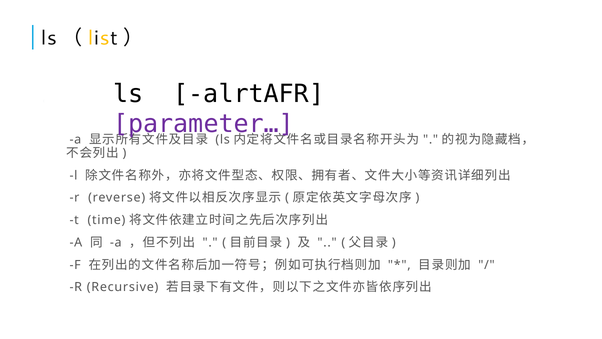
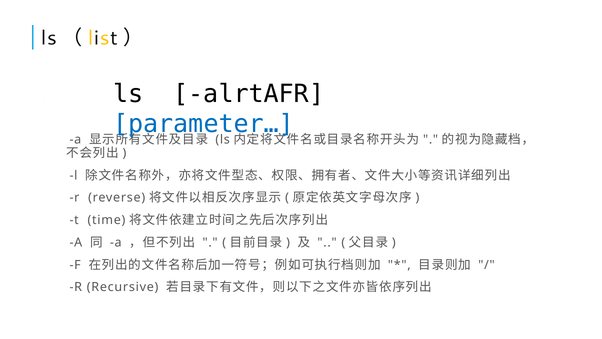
parameter… colour: purple -> blue
